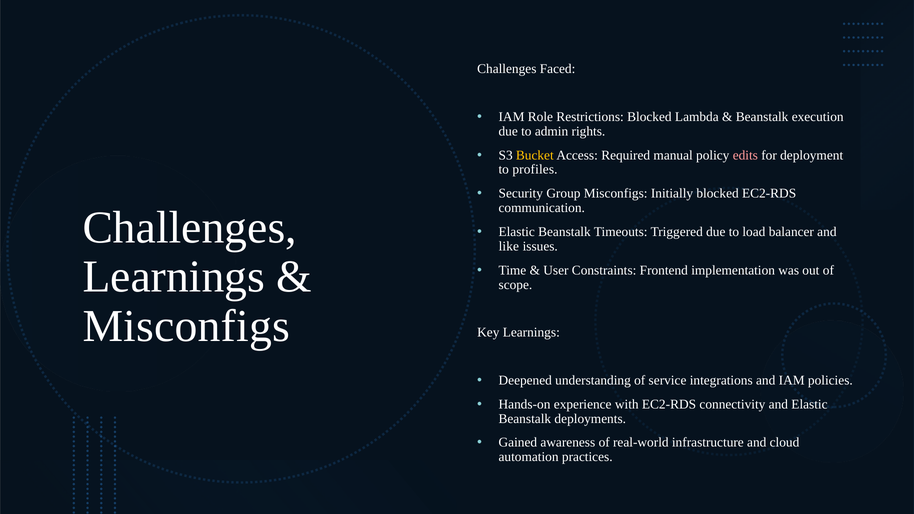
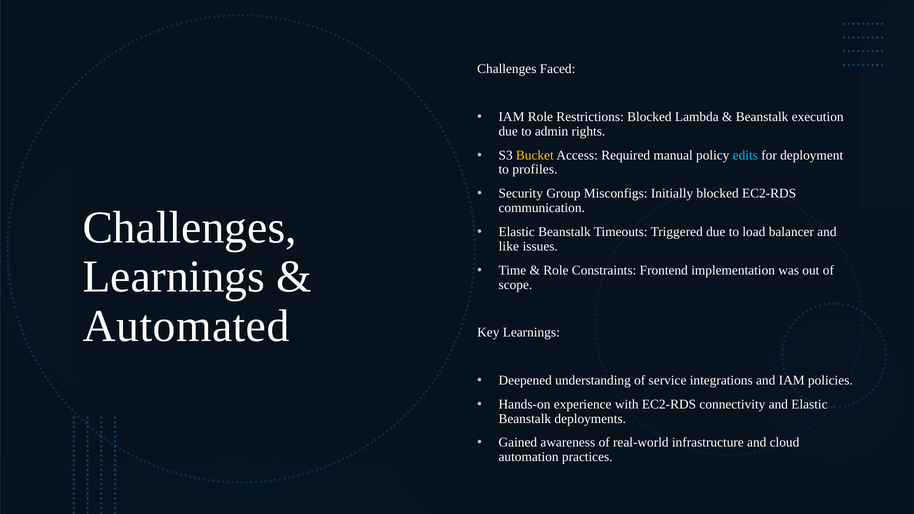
edits colour: pink -> light blue
User at (556, 270): User -> Role
Misconfigs at (186, 326): Misconfigs -> Automated
